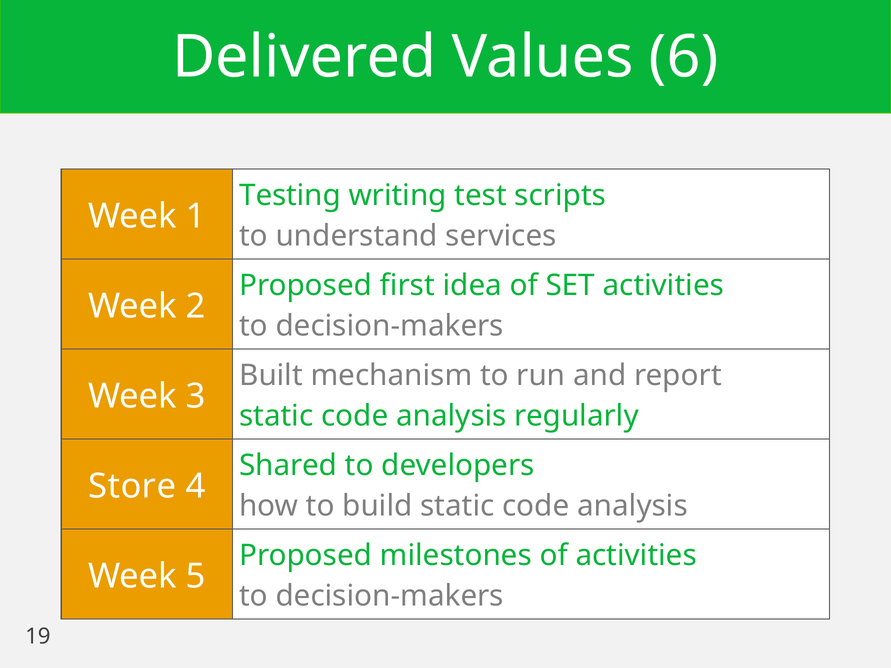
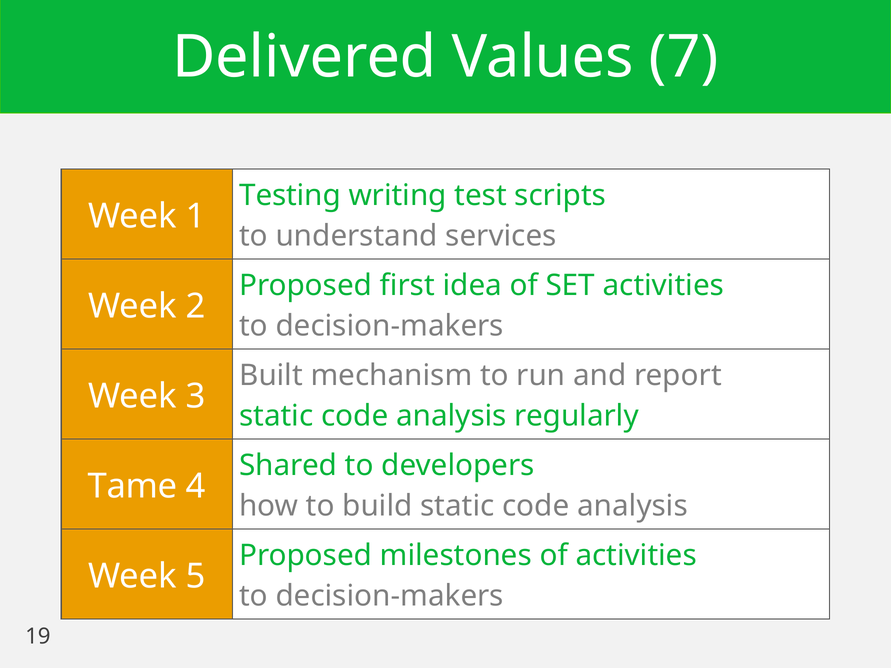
6: 6 -> 7
Store: Store -> Tame
